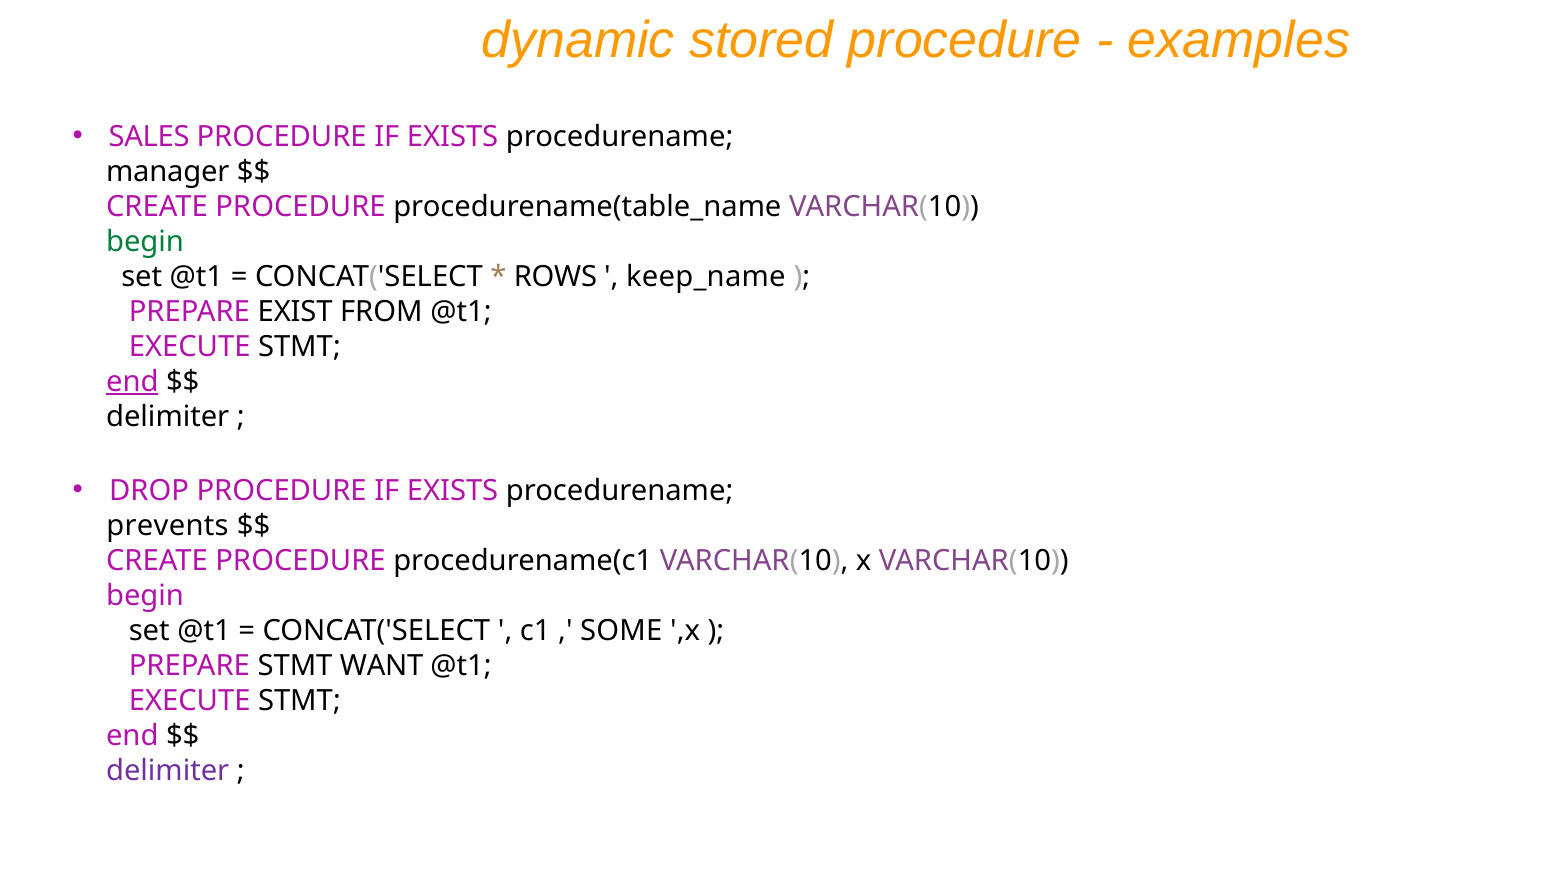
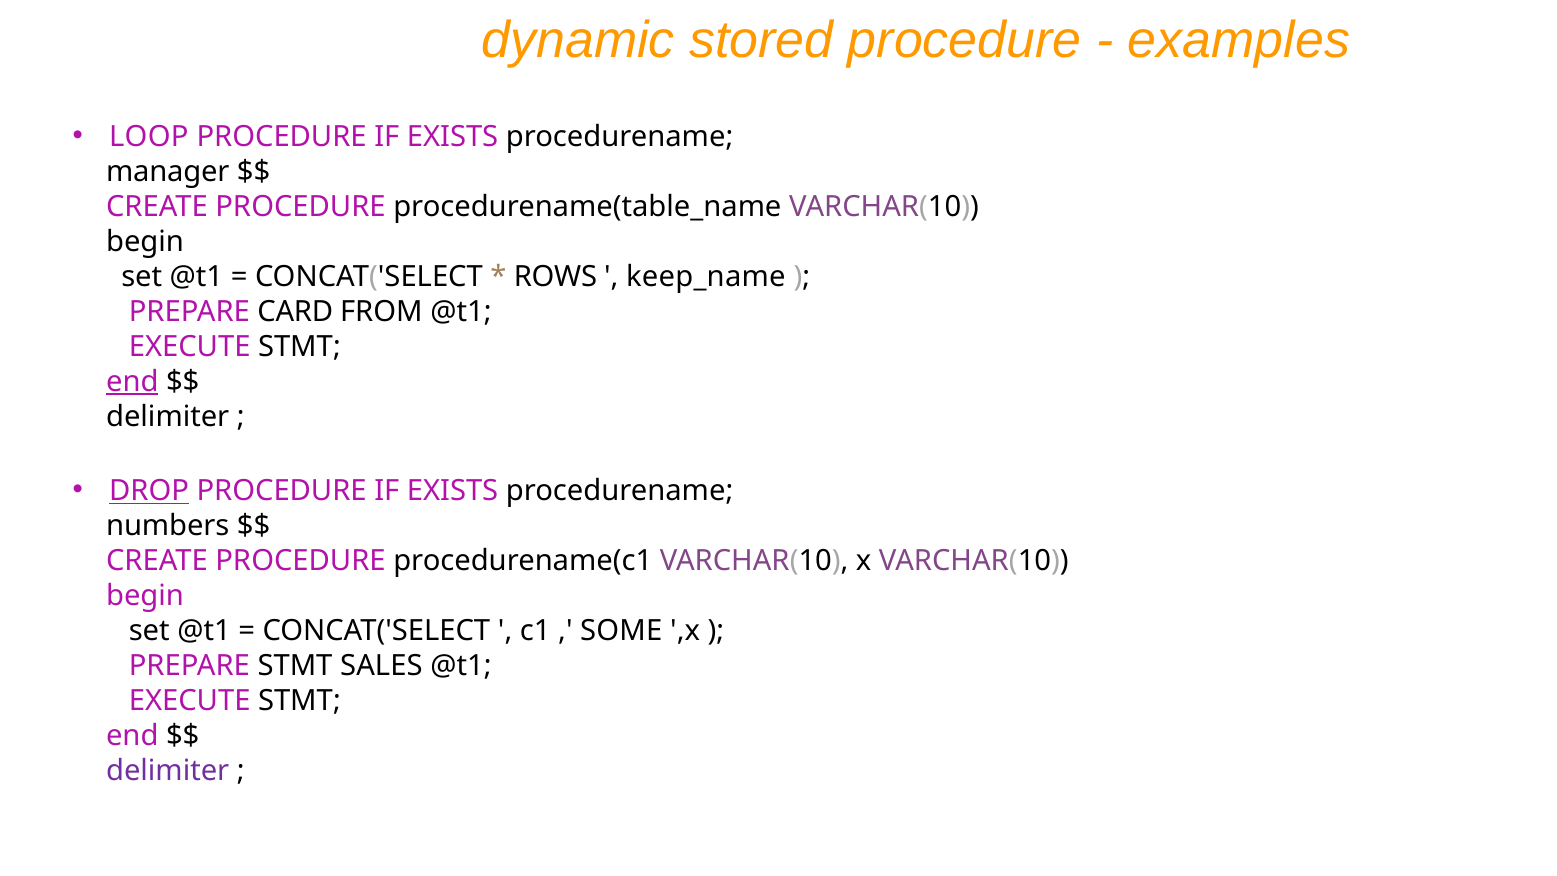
SALES: SALES -> LOOP
begin at (145, 242) colour: green -> black
EXIST: EXIST -> CARD
DROP underline: none -> present
prevents: prevents -> numbers
WANT: WANT -> SALES
